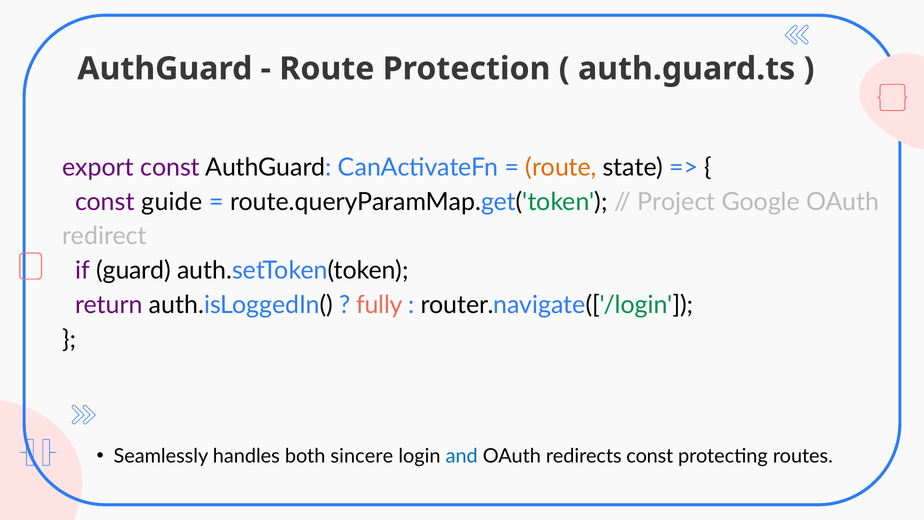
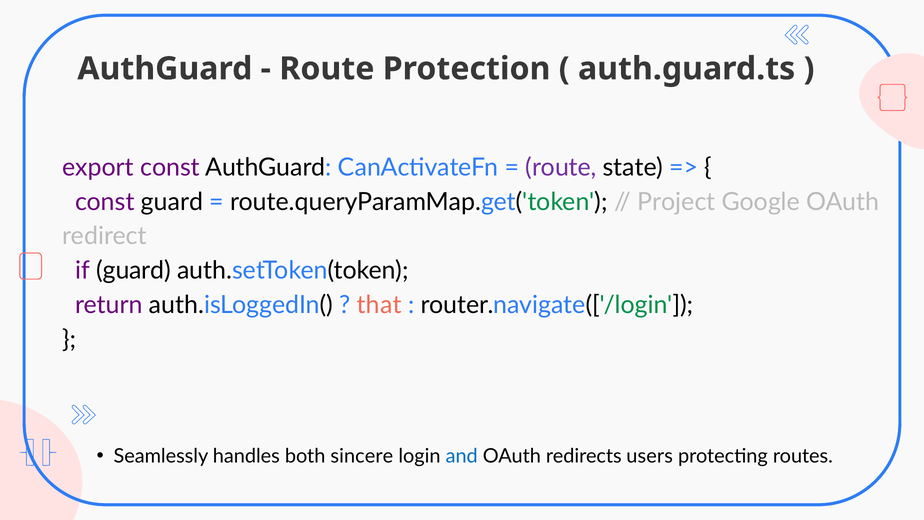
route at (561, 167) colour: orange -> purple
const guide: guide -> guard
fully: fully -> that
redirects const: const -> users
